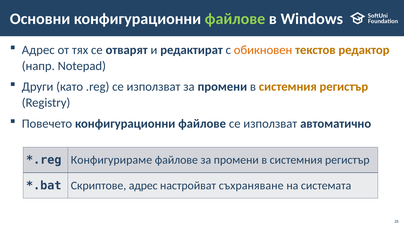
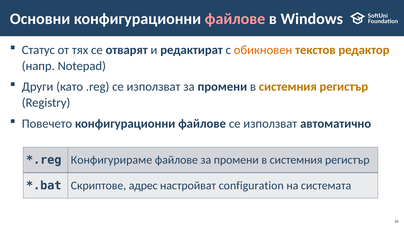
файлове at (235, 19) colour: light green -> pink
Адрес at (38, 50): Адрес -> Статус
съхраняване: съхраняване -> configuration
